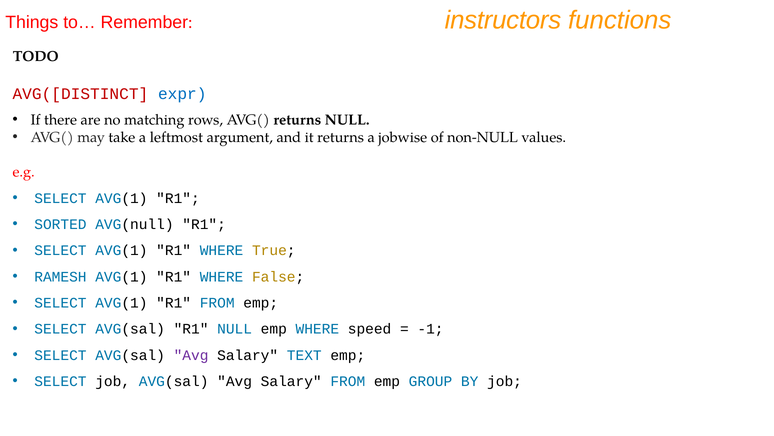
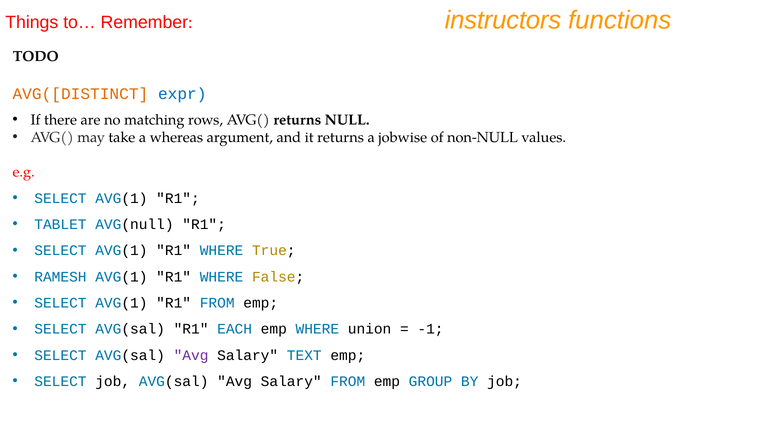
AVG([DISTINCT colour: red -> orange
leftmost: leftmost -> whereas
SORTED: SORTED -> TABLET
R1 NULL: NULL -> EACH
speed: speed -> union
